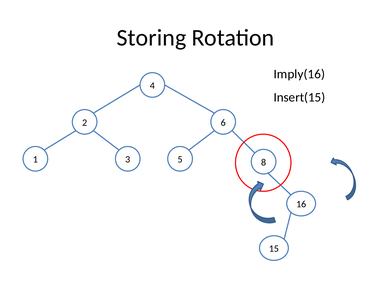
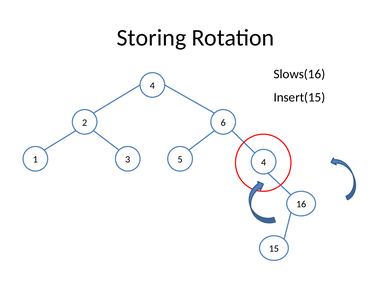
Imply(16: Imply(16 -> Slows(16
5 8: 8 -> 4
